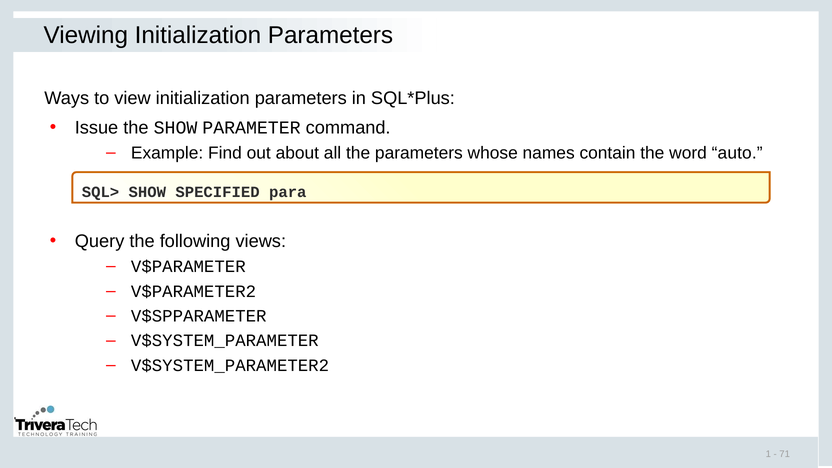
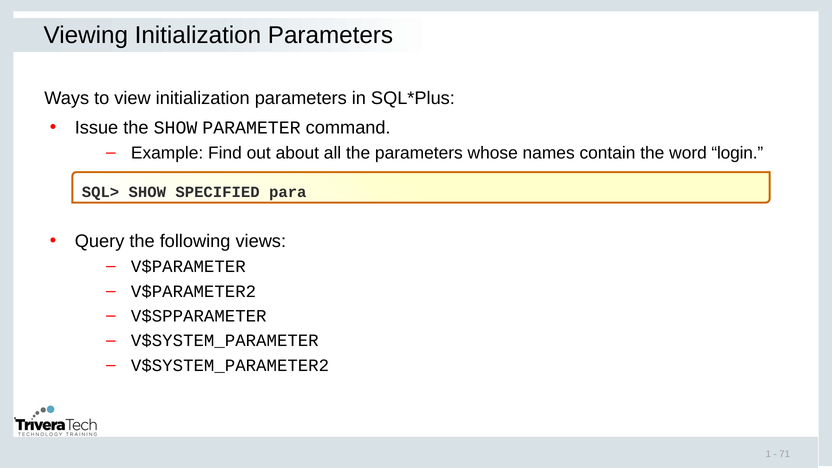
auto: auto -> login
